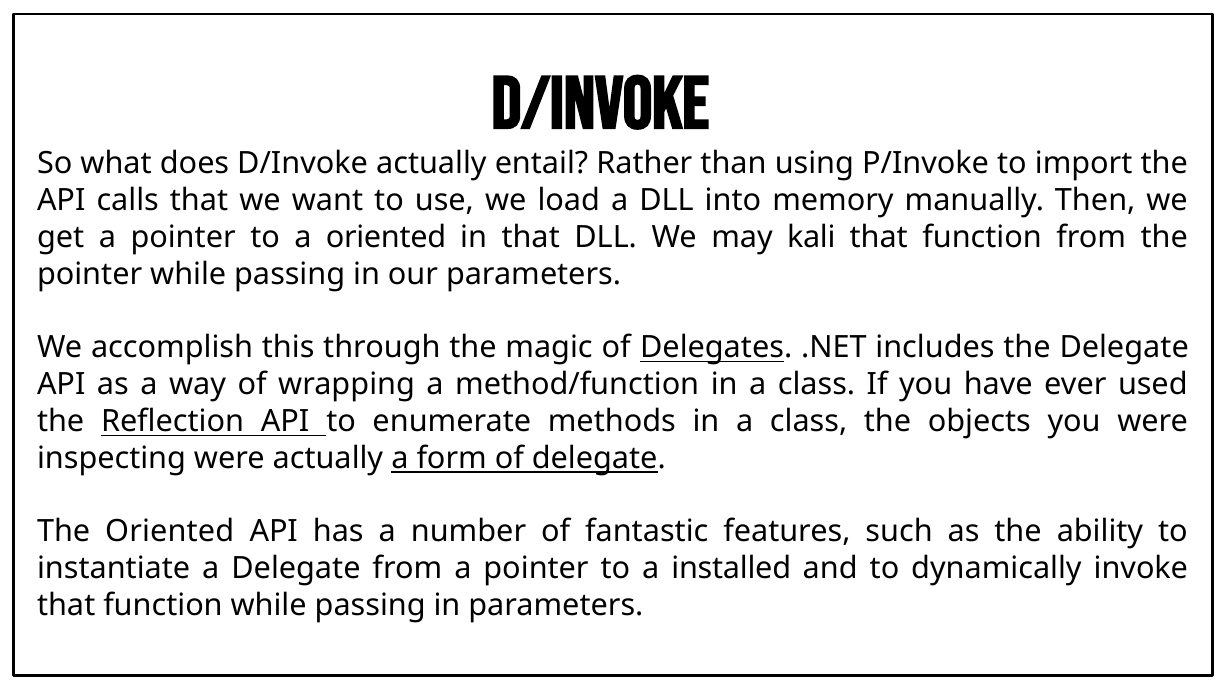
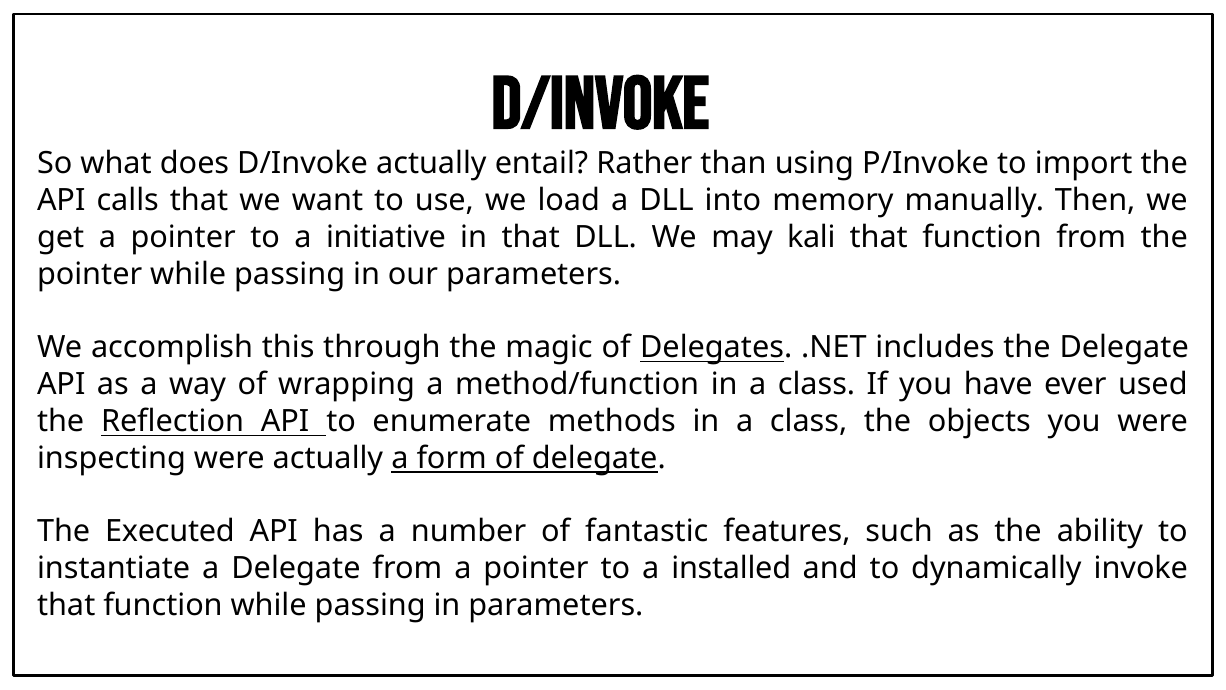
a oriented: oriented -> initiative
The Oriented: Oriented -> Executed
